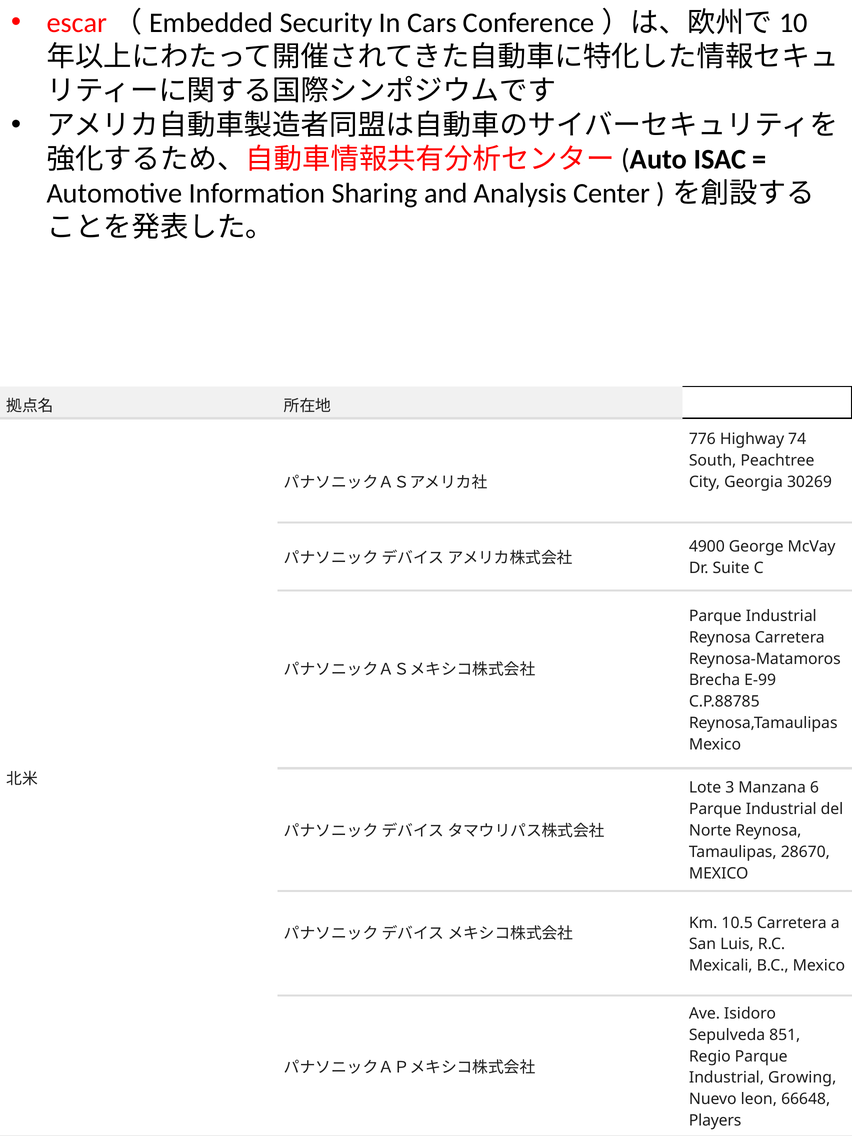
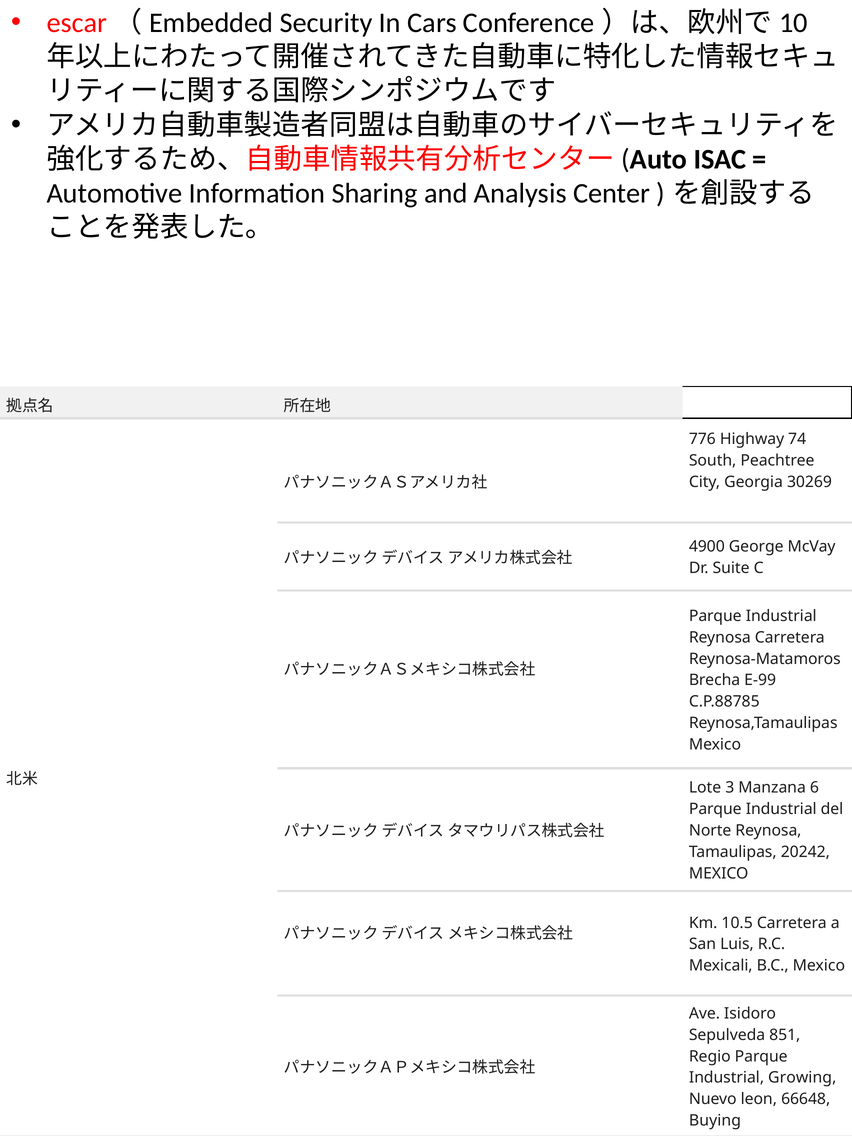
28670: 28670 -> 20242
Players: Players -> Buying
